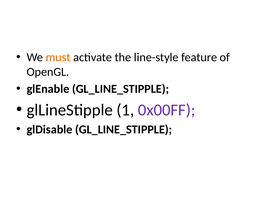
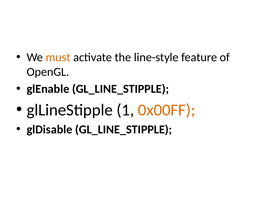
0x00FF colour: purple -> orange
